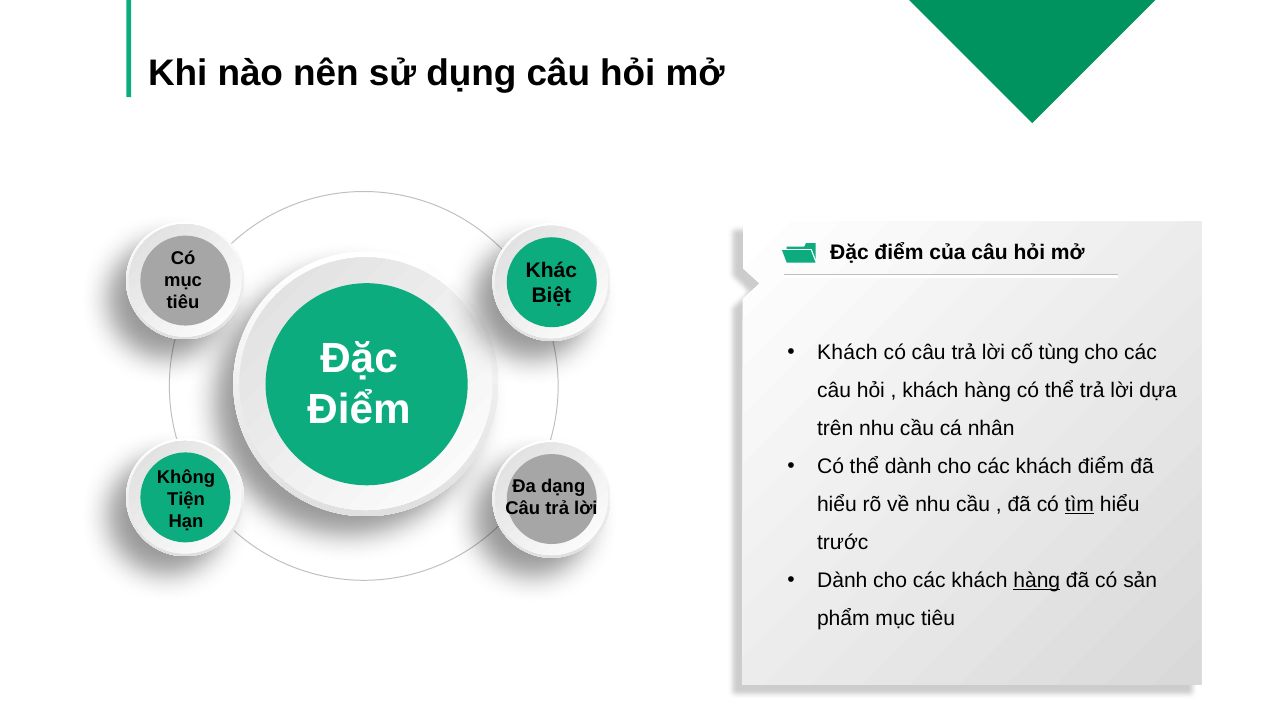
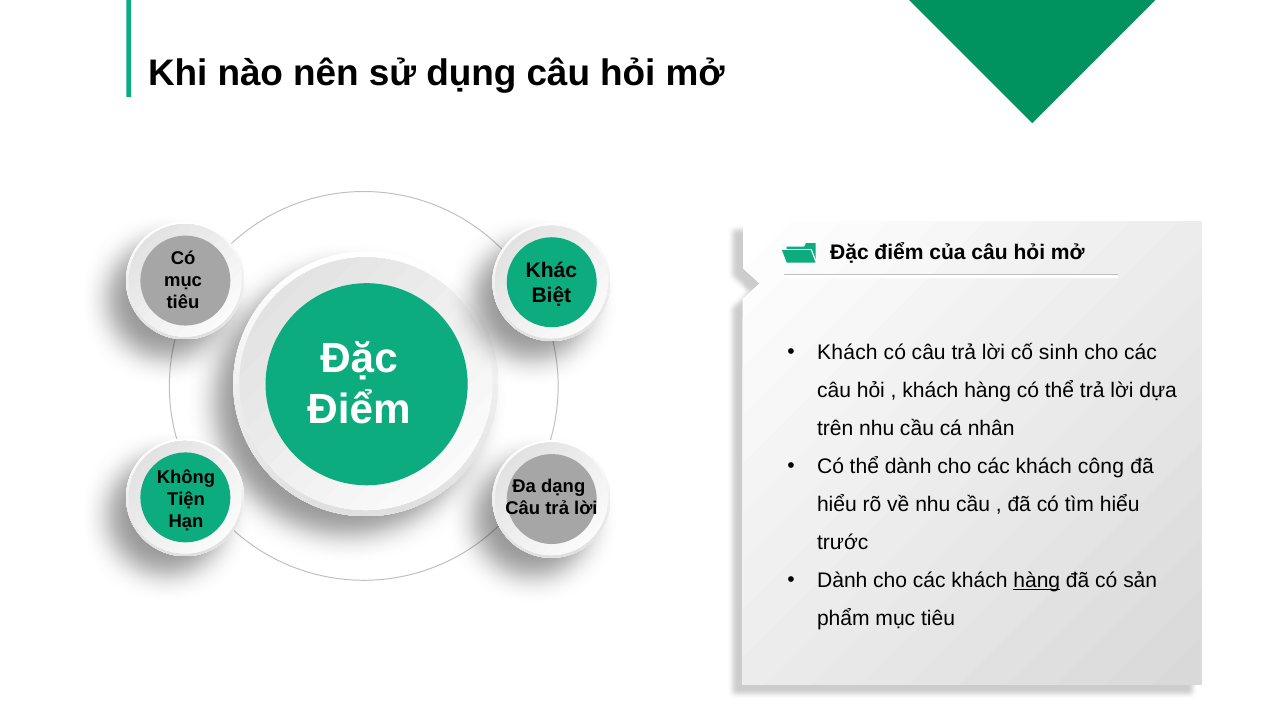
tùng: tùng -> sinh
khách điểm: điểm -> công
tìm underline: present -> none
